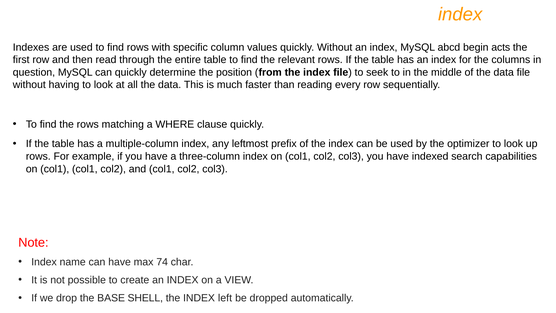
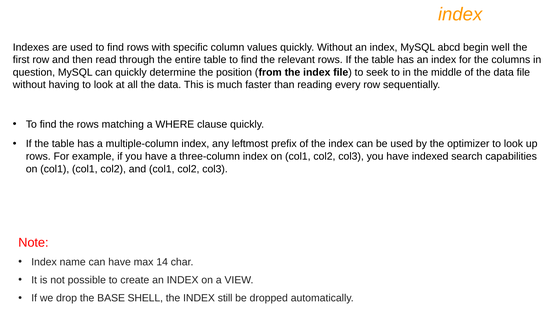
acts: acts -> well
74: 74 -> 14
left: left -> still
